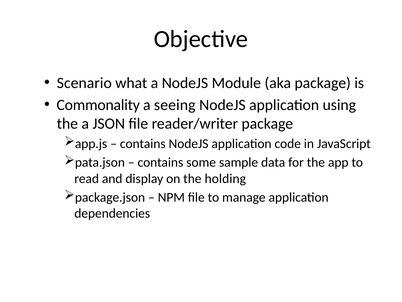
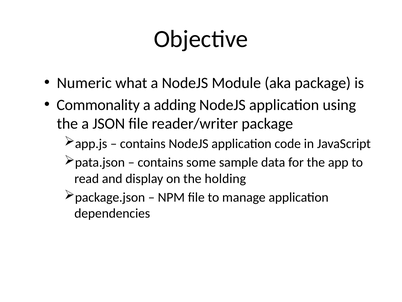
Scenario: Scenario -> Numeric
seeing: seeing -> adding
